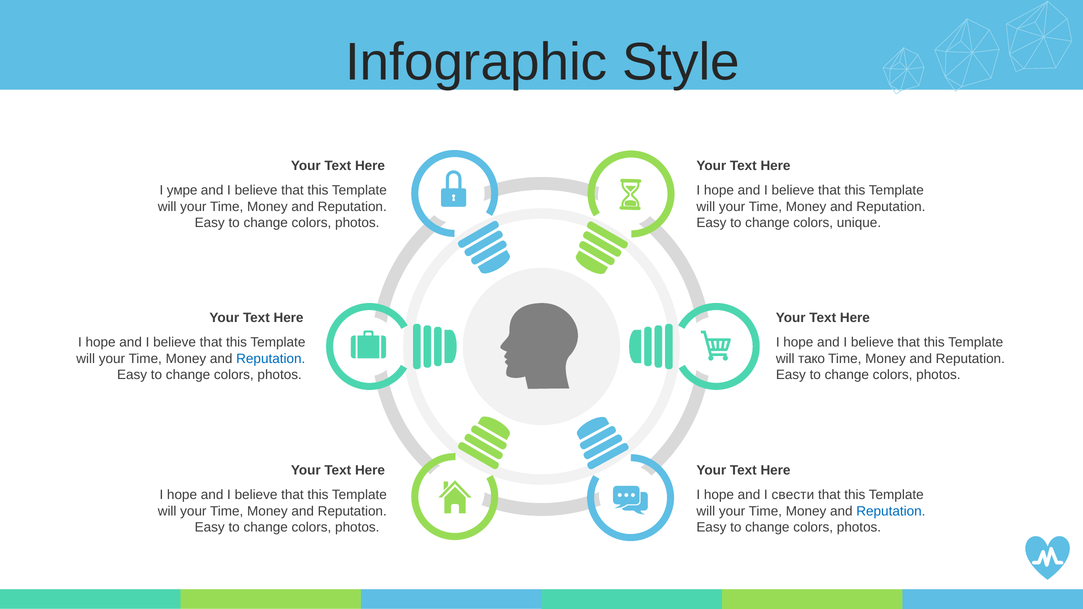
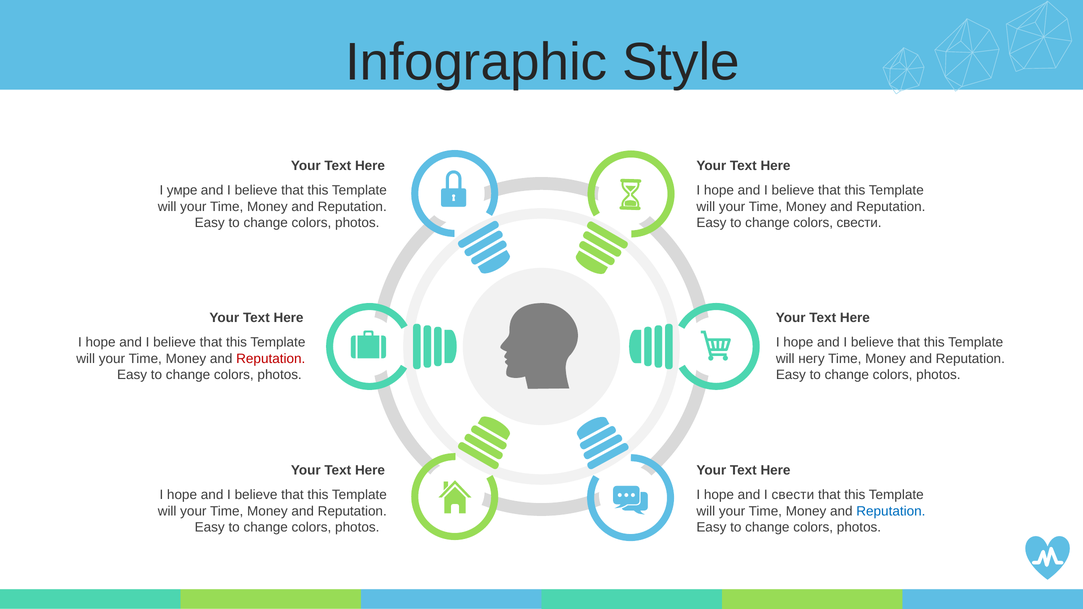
colors unique: unique -> свести
Reputation at (271, 359) colour: blue -> red
тако: тако -> негу
